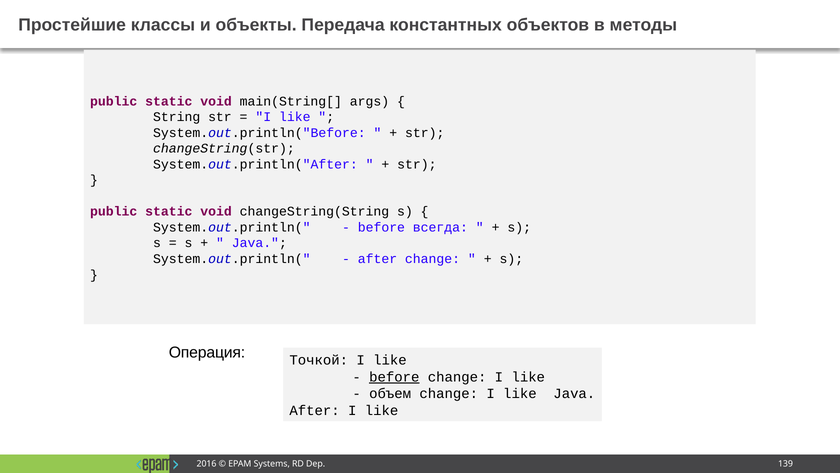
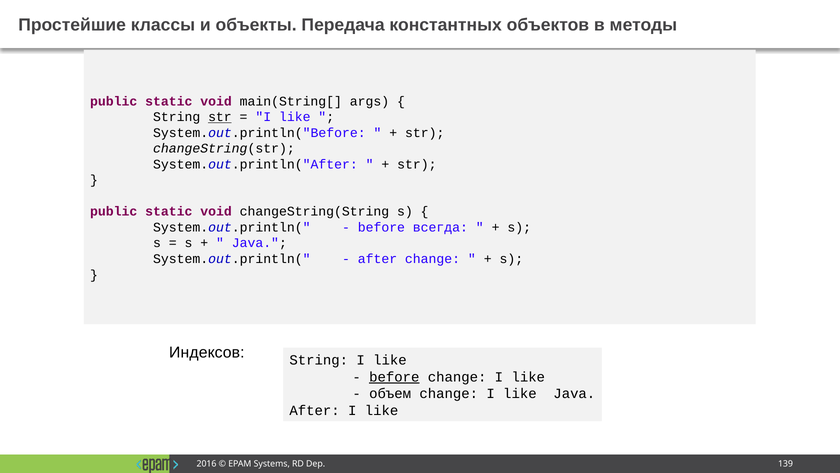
str at (220, 117) underline: none -> present
Операция: Операция -> Индексов
Точкой at (319, 360): Точкой -> String
